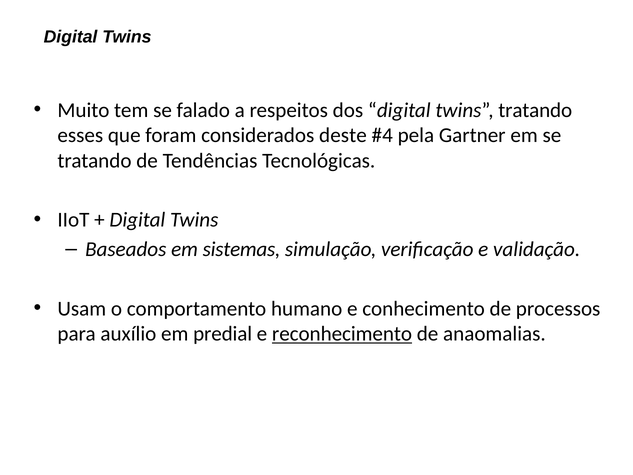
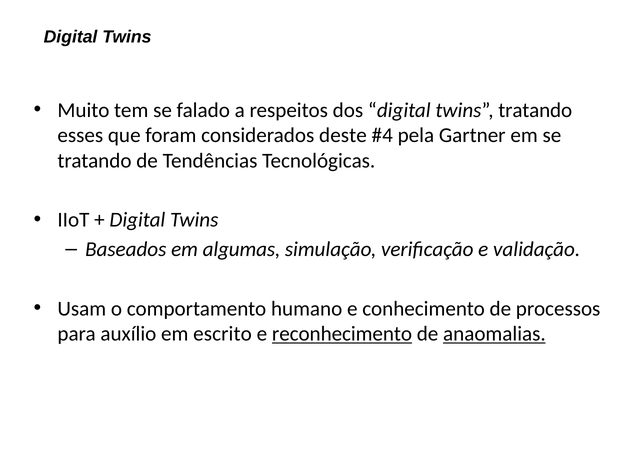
sistemas: sistemas -> algumas
predial: predial -> escrito
anaomalias underline: none -> present
